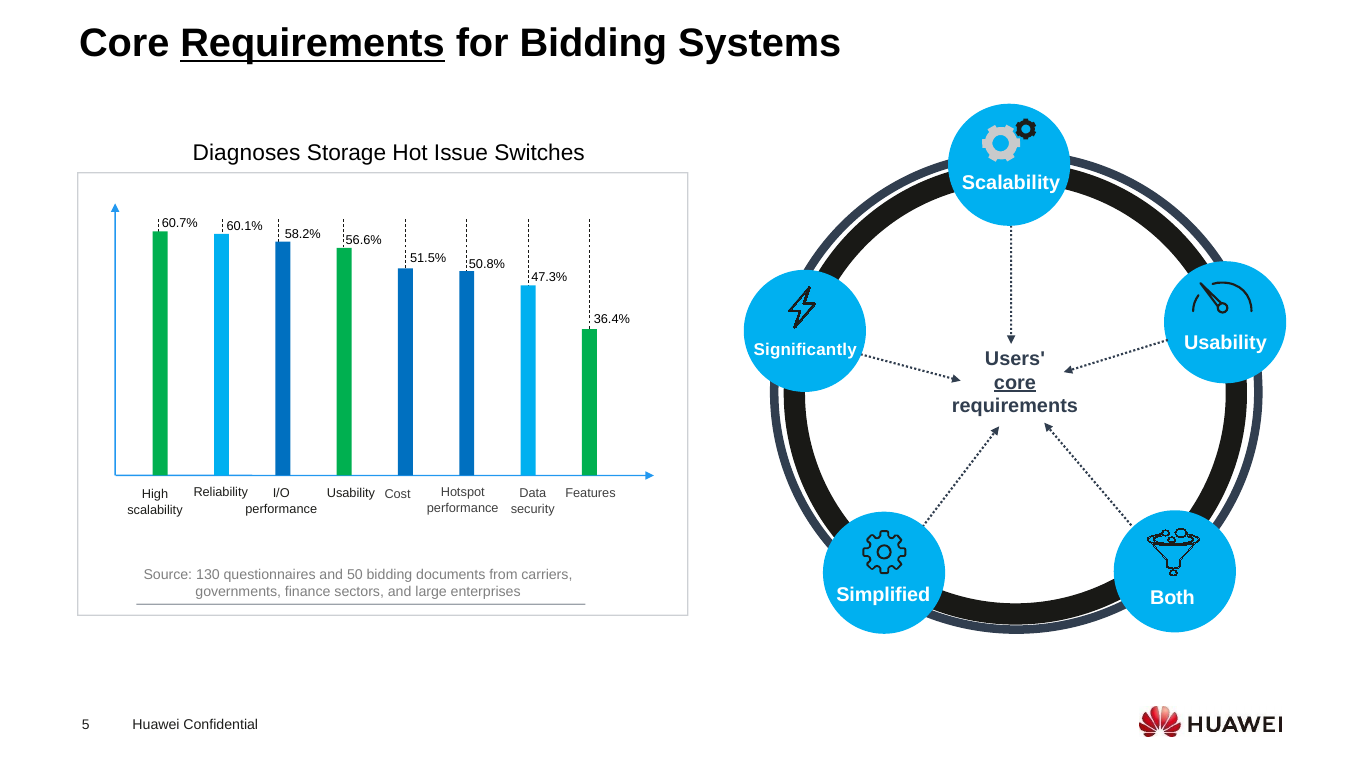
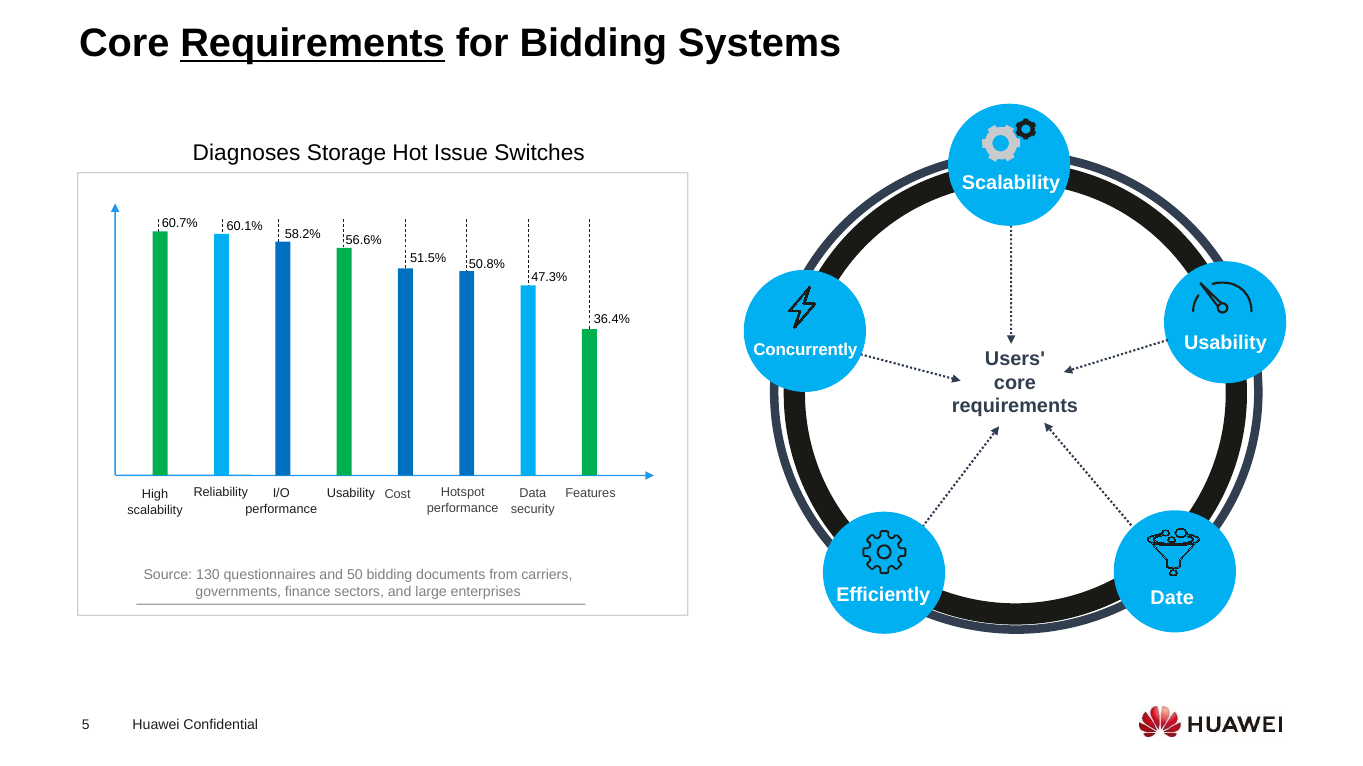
Significantly: Significantly -> Concurrently
core at (1015, 383) underline: present -> none
Simplified: Simplified -> Efficiently
Both: Both -> Date
